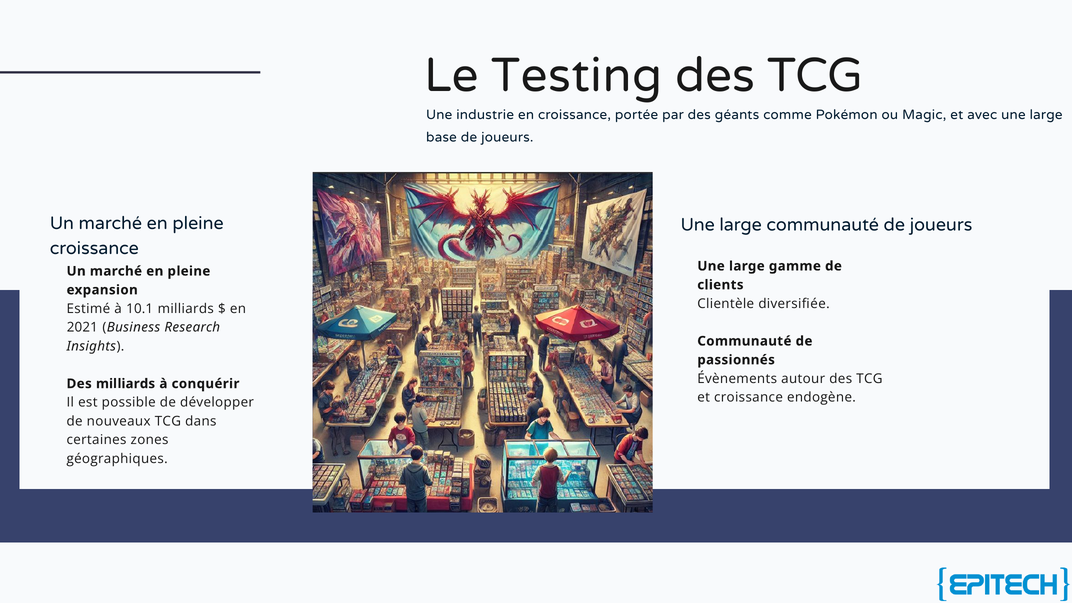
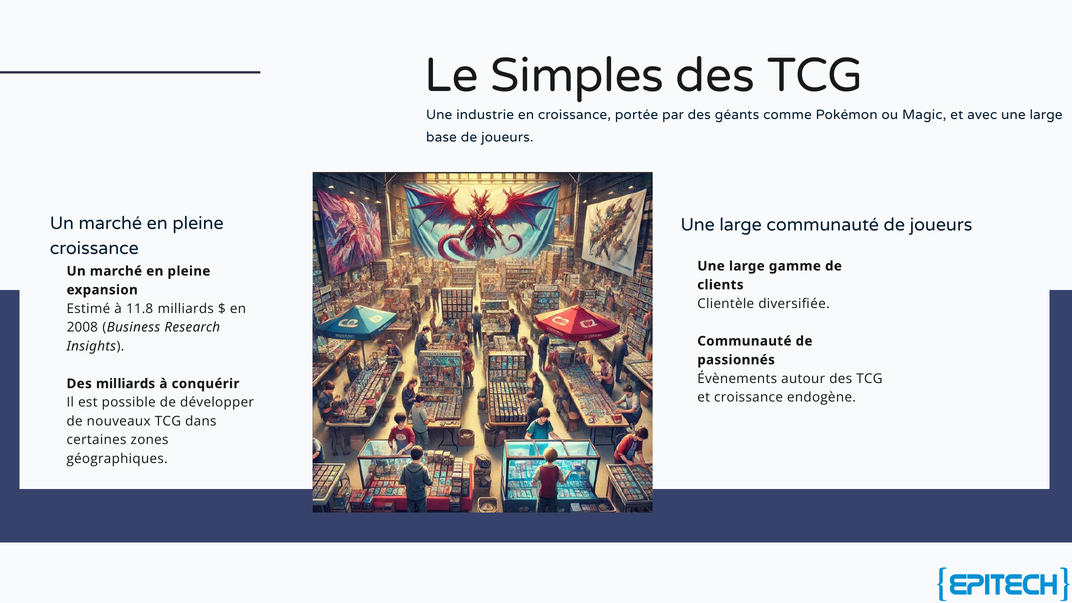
Testing: Testing -> Simples
10.1: 10.1 -> 11.8
2021: 2021 -> 2008
